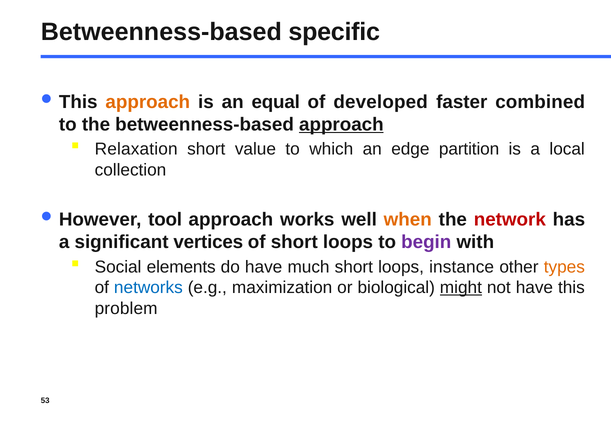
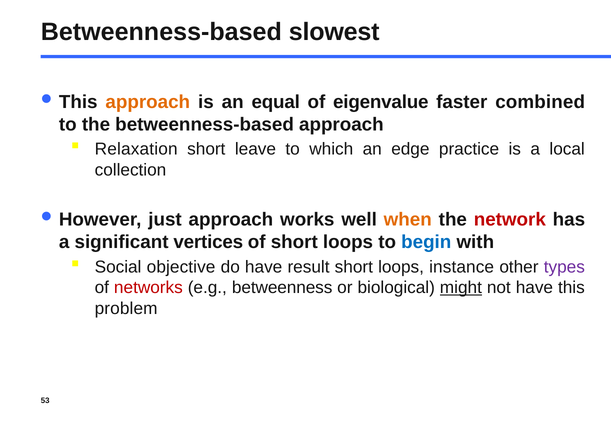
specific: specific -> slowest
developed: developed -> eigenvalue
approach at (341, 124) underline: present -> none
value: value -> leave
partition: partition -> practice
tool: tool -> just
begin colour: purple -> blue
elements: elements -> objective
much: much -> result
types colour: orange -> purple
networks colour: blue -> red
maximization: maximization -> betweenness
